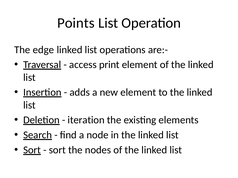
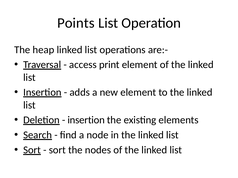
edge: edge -> heap
iteration at (86, 120): iteration -> insertion
